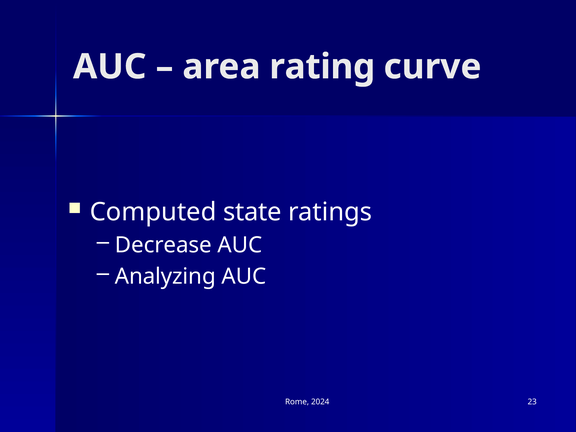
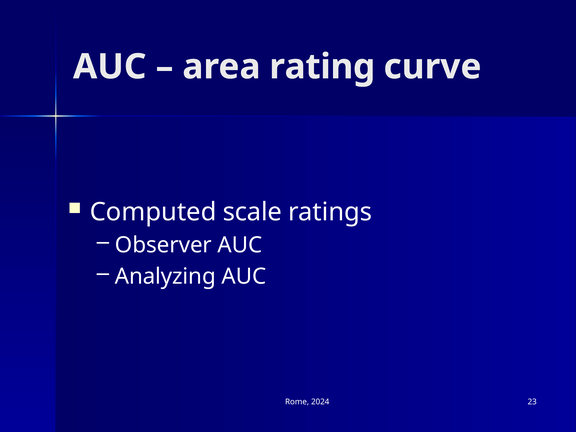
state: state -> scale
Decrease: Decrease -> Observer
